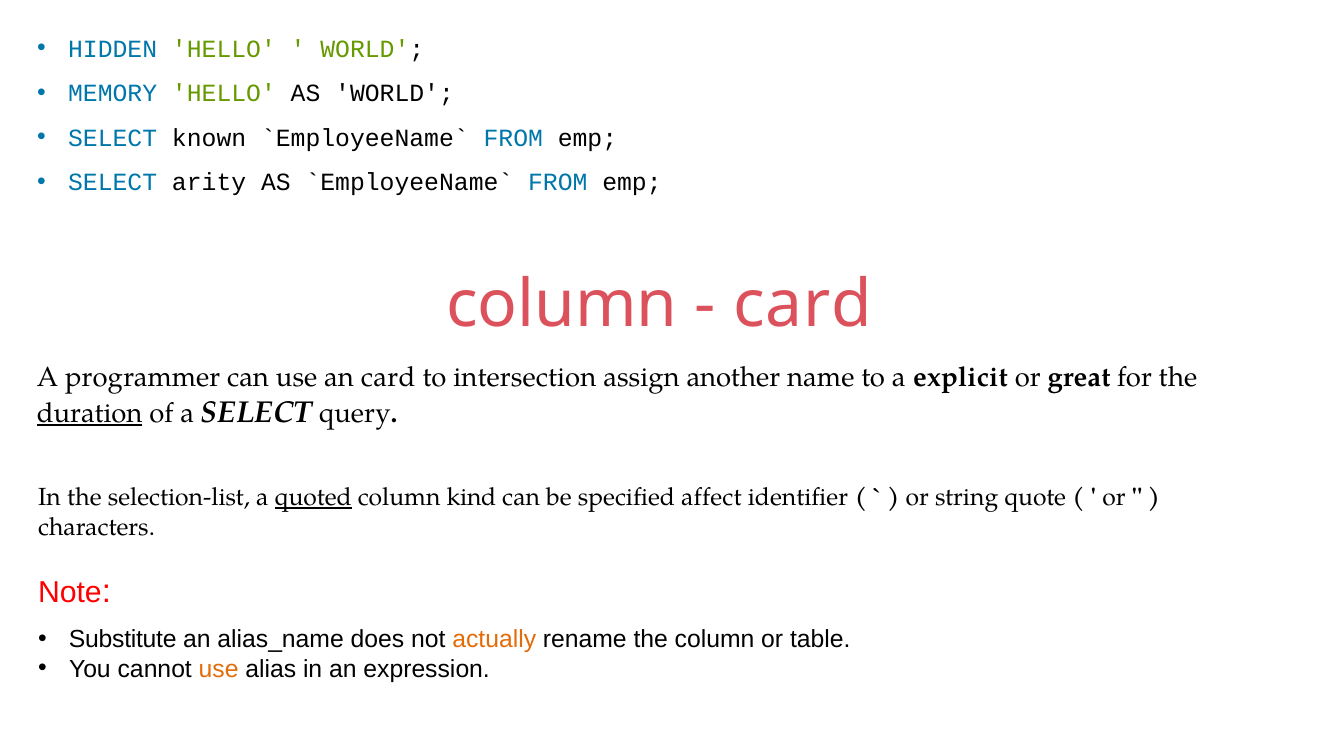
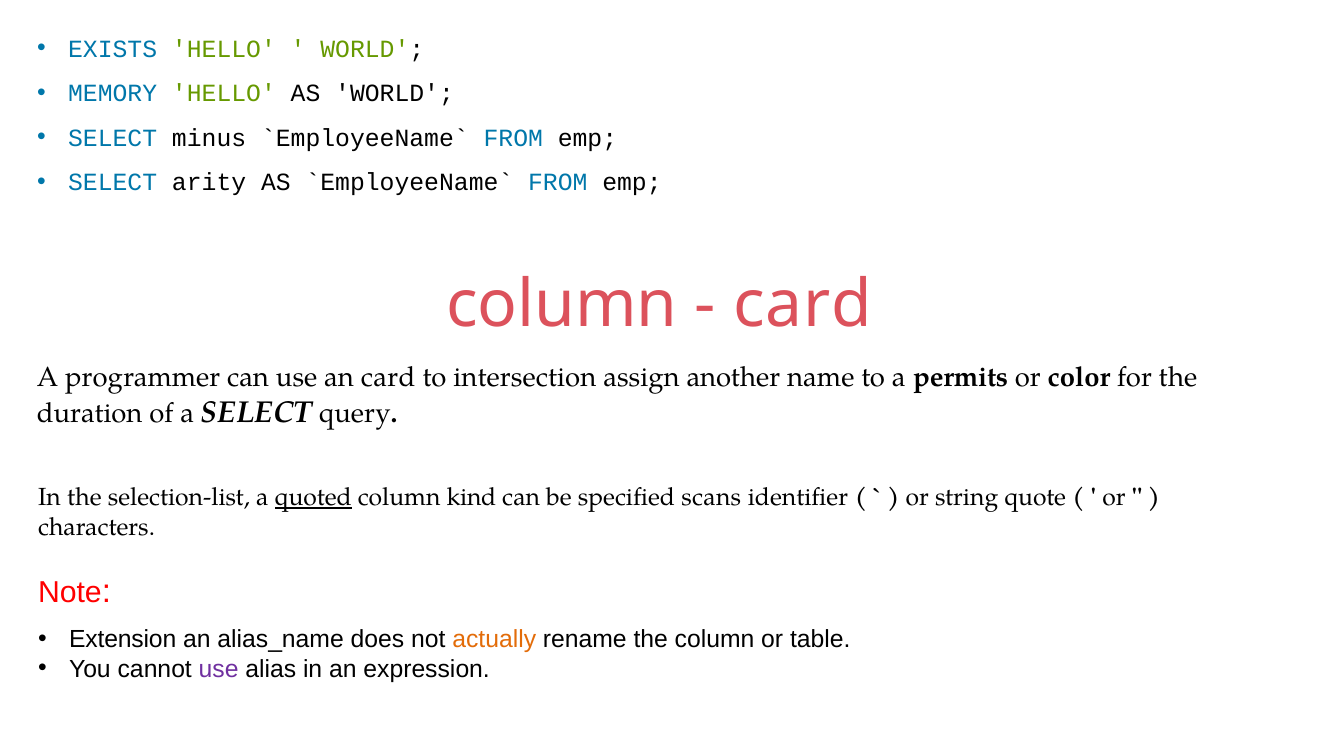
HIDDEN: HIDDEN -> EXISTS
known: known -> minus
explicit: explicit -> permits
great: great -> color
duration underline: present -> none
affect: affect -> scans
Substitute: Substitute -> Extension
use at (219, 669) colour: orange -> purple
